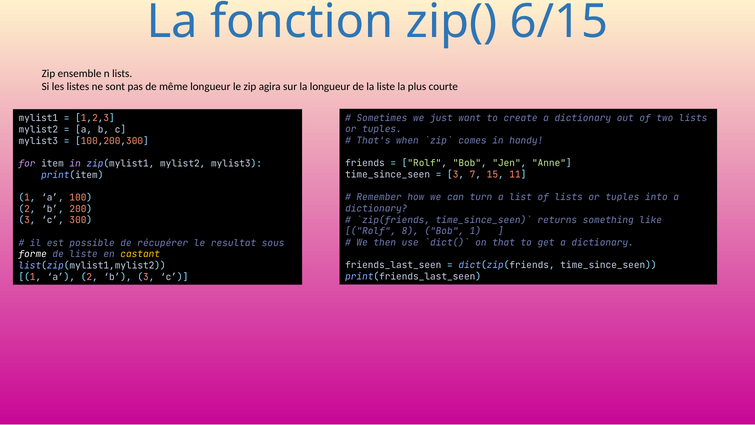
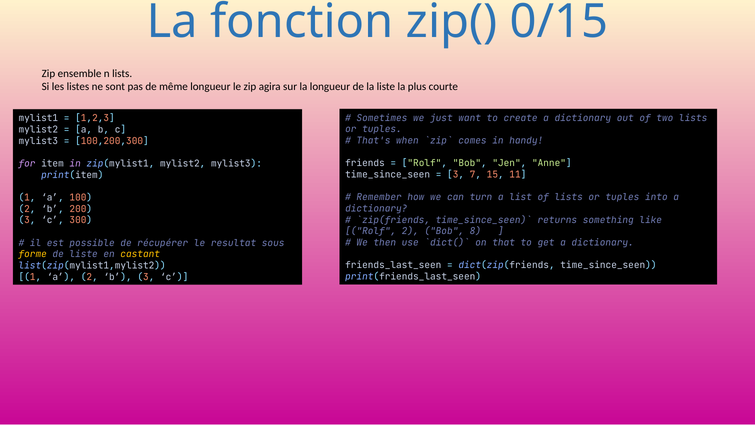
6/15: 6/15 -> 0/15
Rolf 8: 8 -> 2
Bob 1: 1 -> 8
forme colour: white -> yellow
